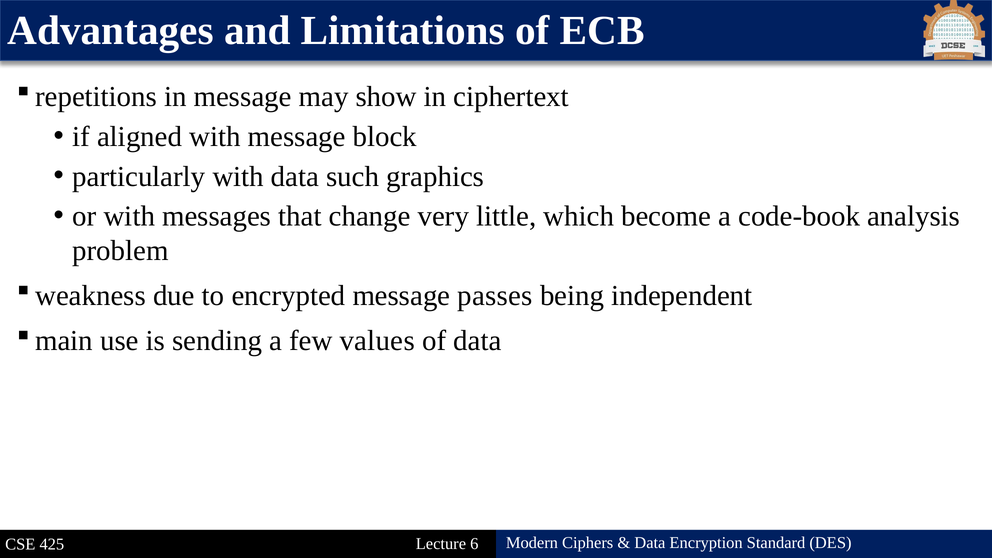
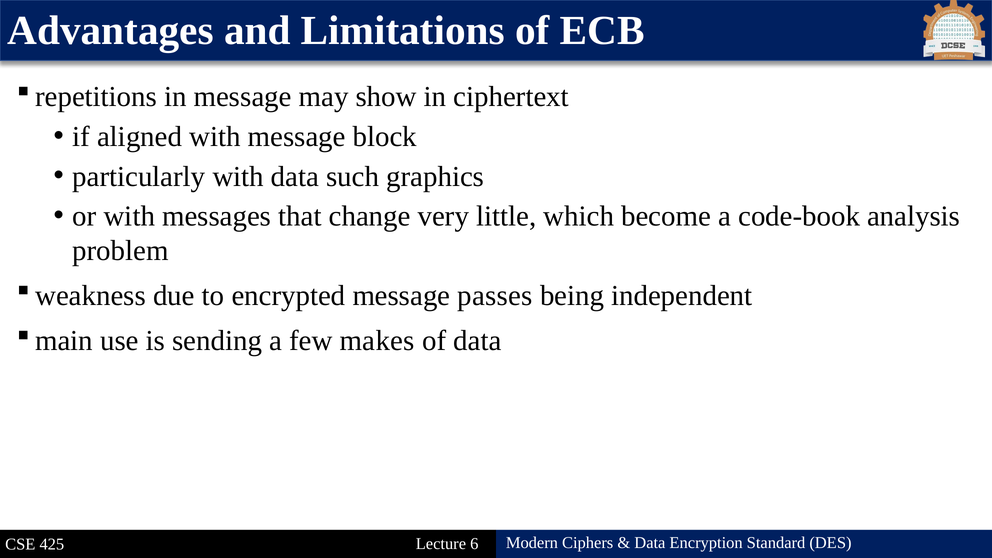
values: values -> makes
